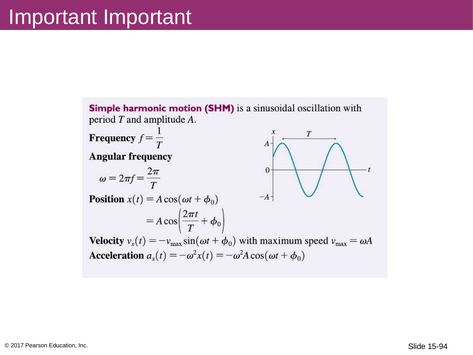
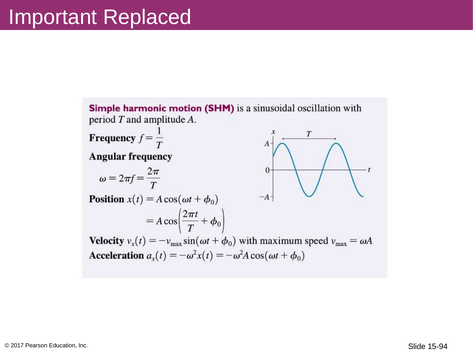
Important Important: Important -> Replaced
